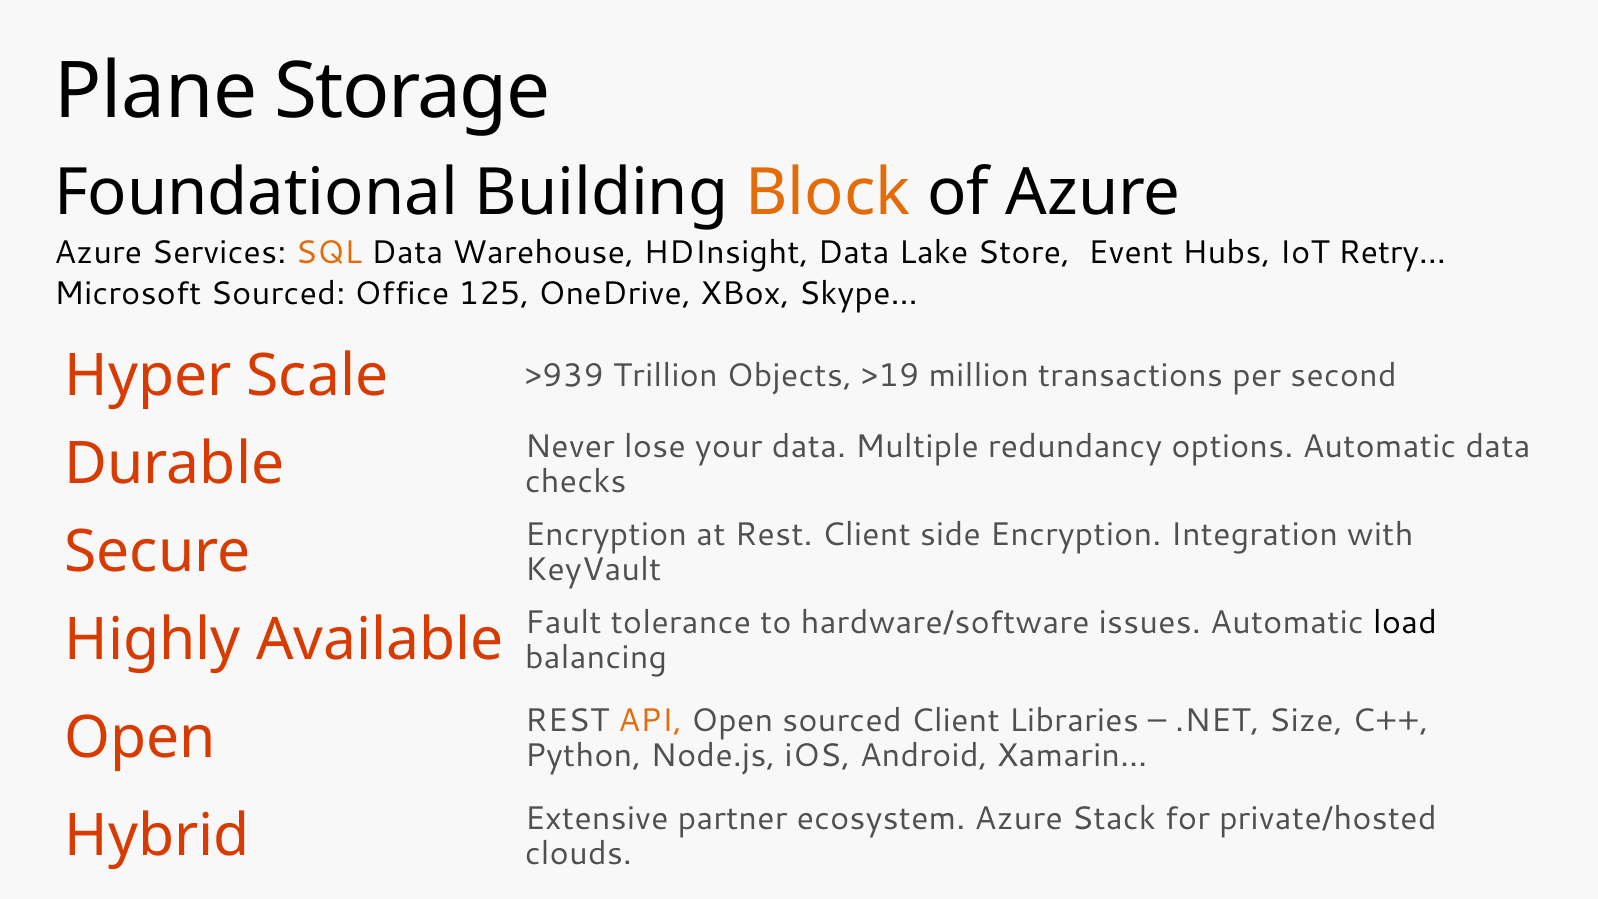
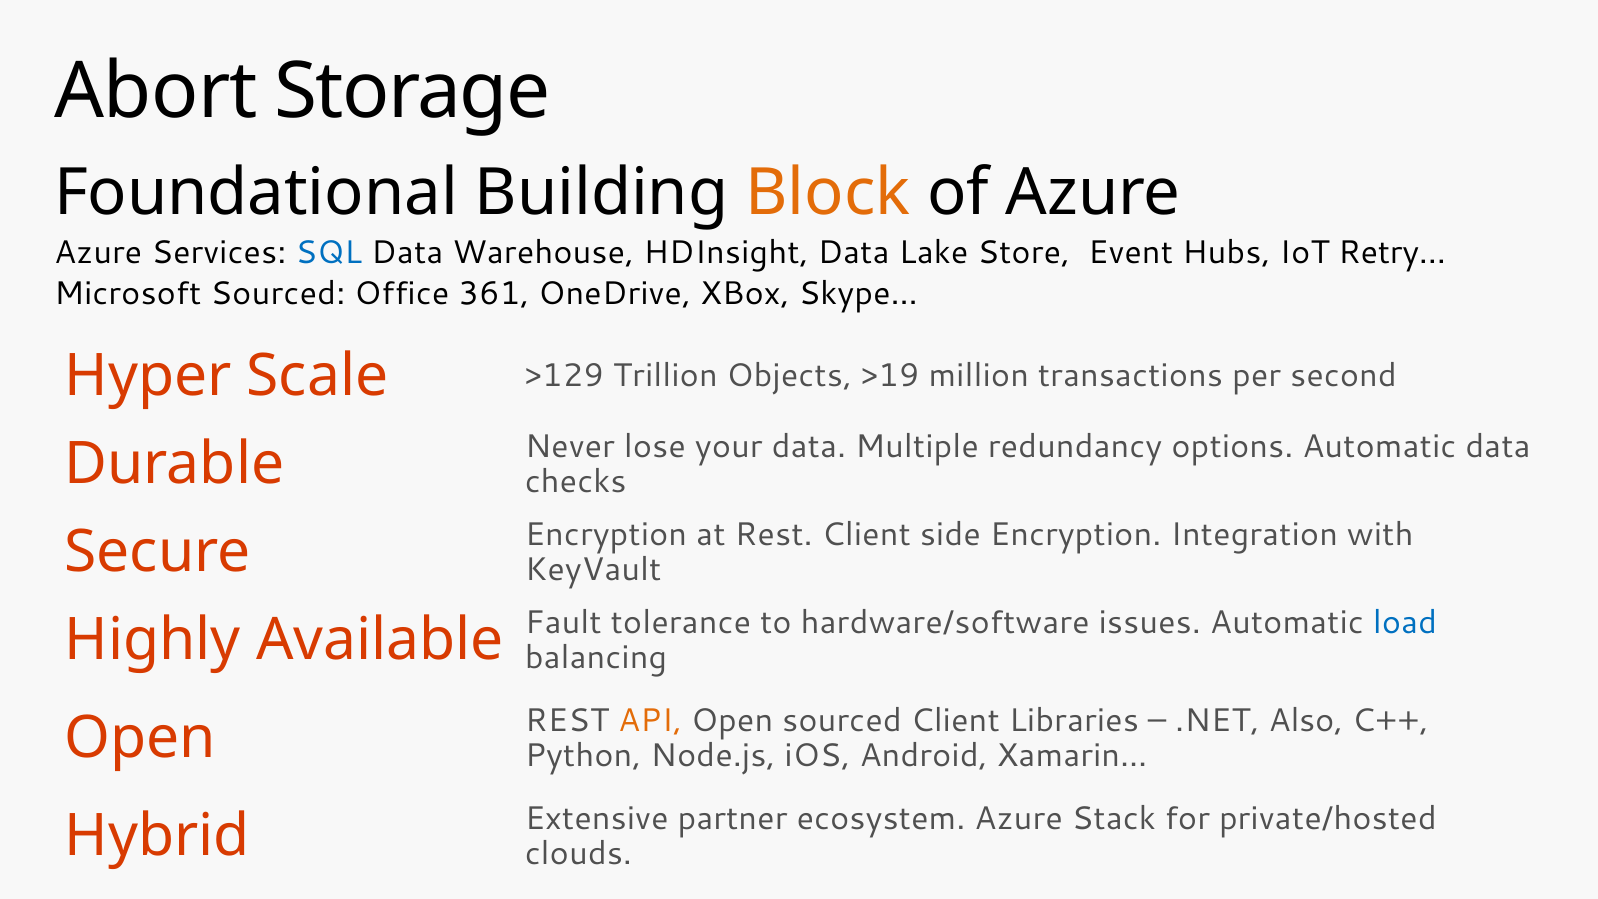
Plane: Plane -> Abort
SQL colour: orange -> blue
125: 125 -> 361
>939: >939 -> >129
load colour: black -> blue
Size: Size -> Also
